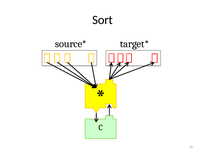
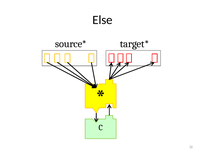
Sort: Sort -> Else
